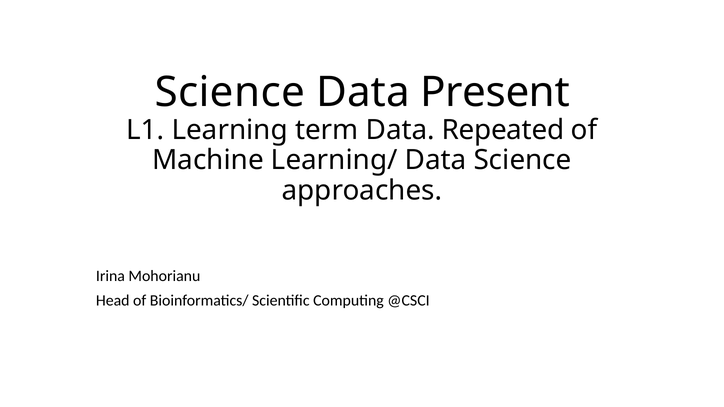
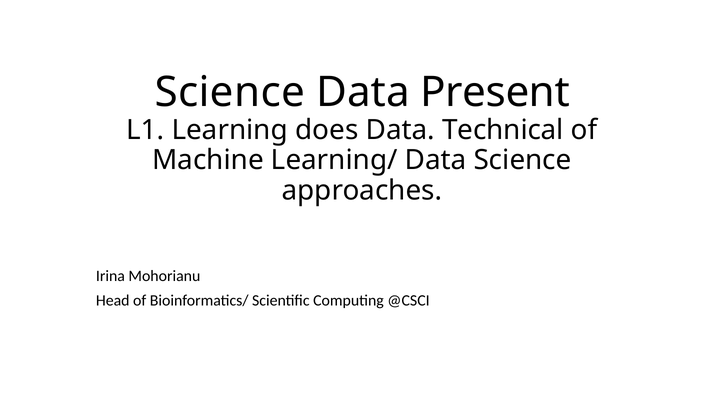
term: term -> does
Repeated: Repeated -> Technical
